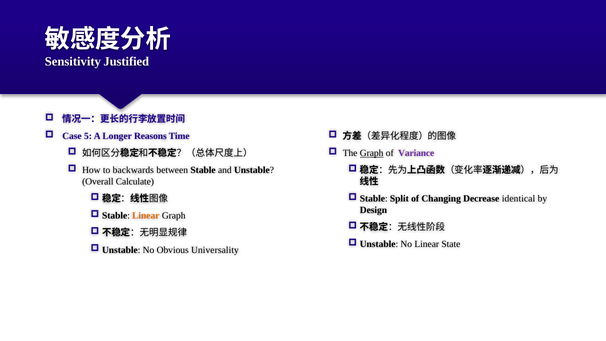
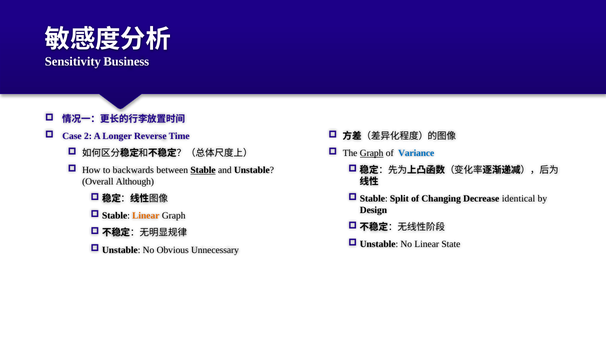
Justified: Justified -> Business
5: 5 -> 2
Reasons: Reasons -> Reverse
Variance colour: purple -> blue
Stable at (203, 170) underline: none -> present
Calculate: Calculate -> Although
Universality: Universality -> Unnecessary
